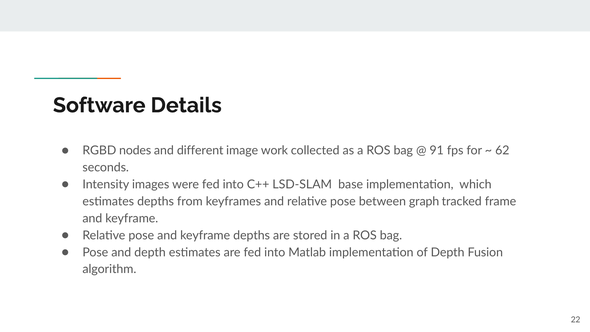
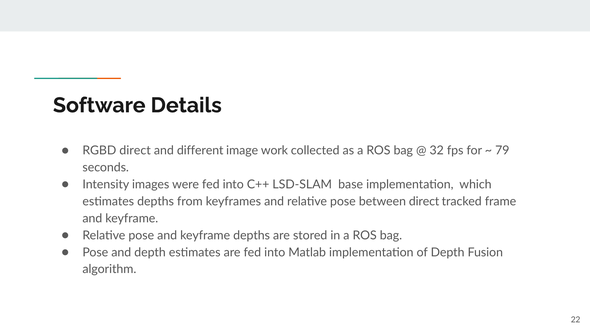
RGBD nodes: nodes -> direct
91: 91 -> 32
62: 62 -> 79
between graph: graph -> direct
